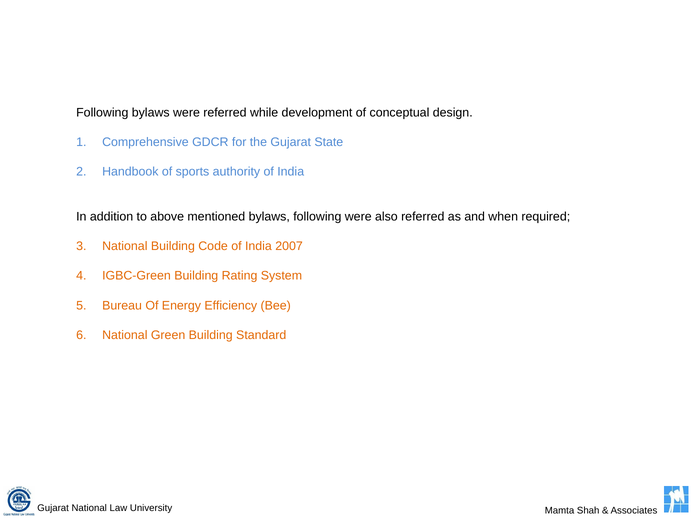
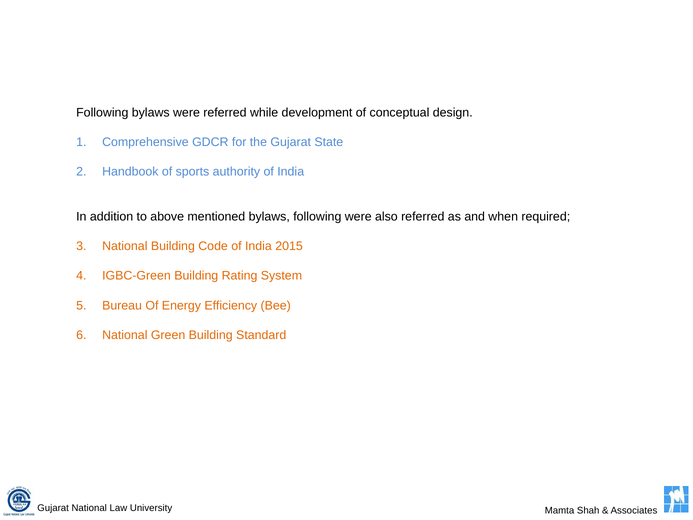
2007: 2007 -> 2015
